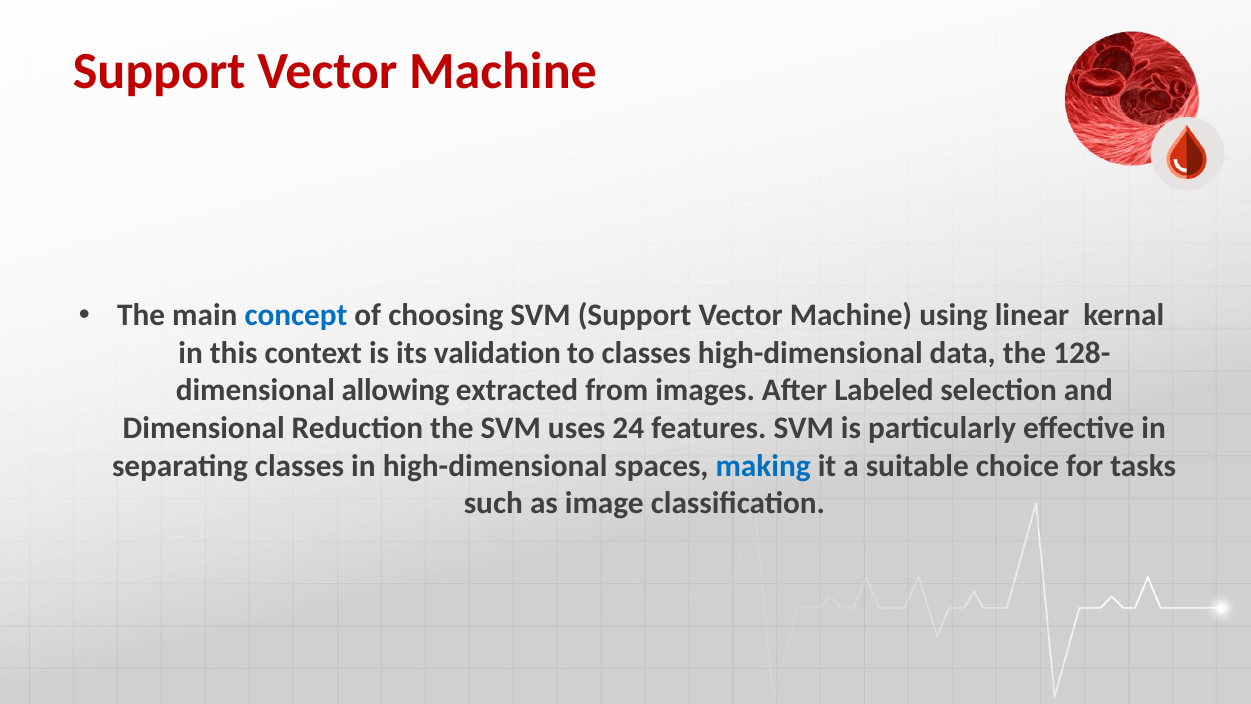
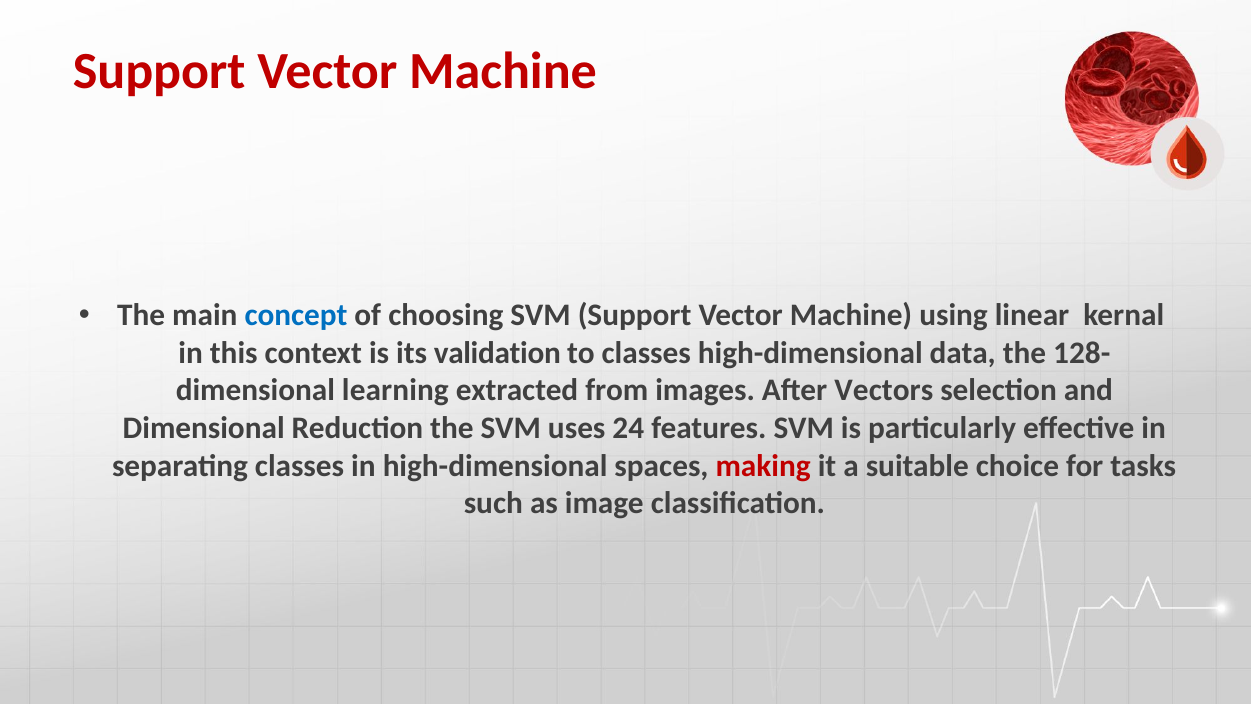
allowing: allowing -> learning
Labeled: Labeled -> Vectors
making colour: blue -> red
